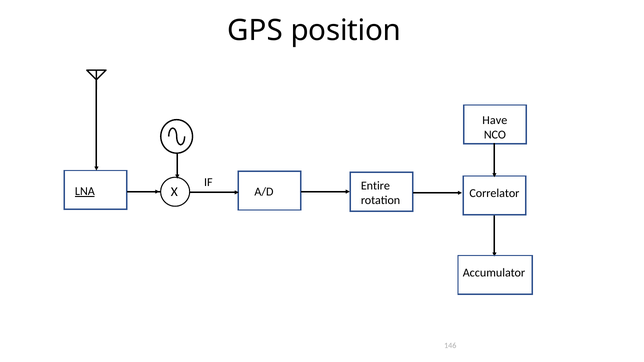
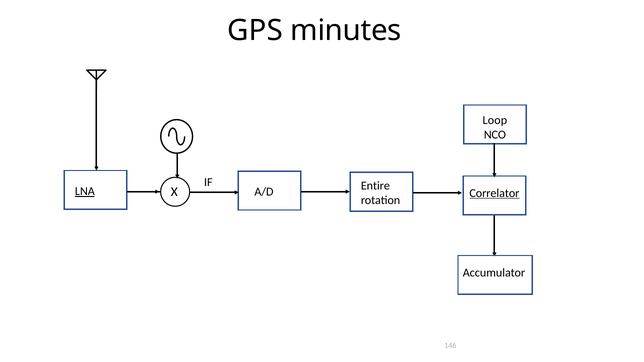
position: position -> minutes
Have: Have -> Loop
Correlator underline: none -> present
